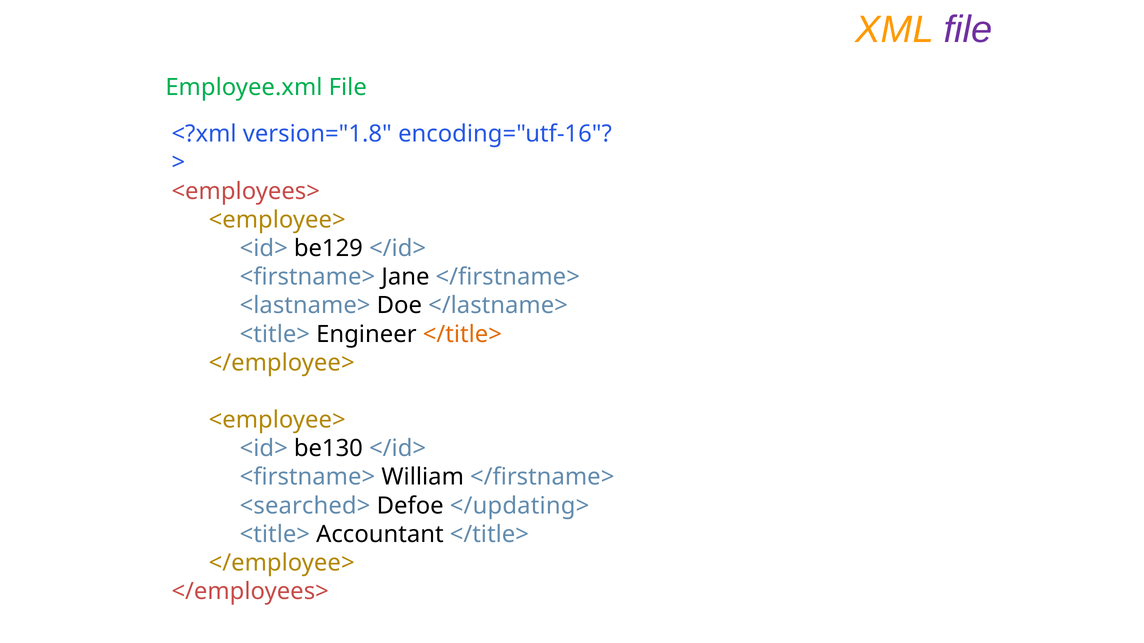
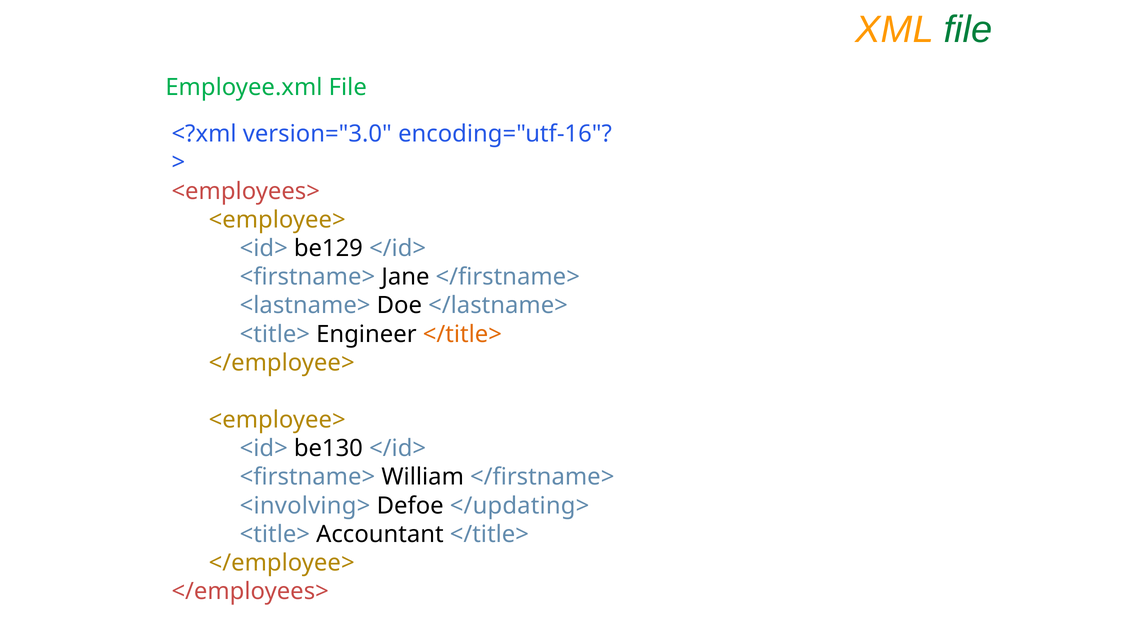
file at (968, 30) colour: purple -> green
version="1.8: version="1.8 -> version="3.0
<searched>: <searched> -> <involving>
